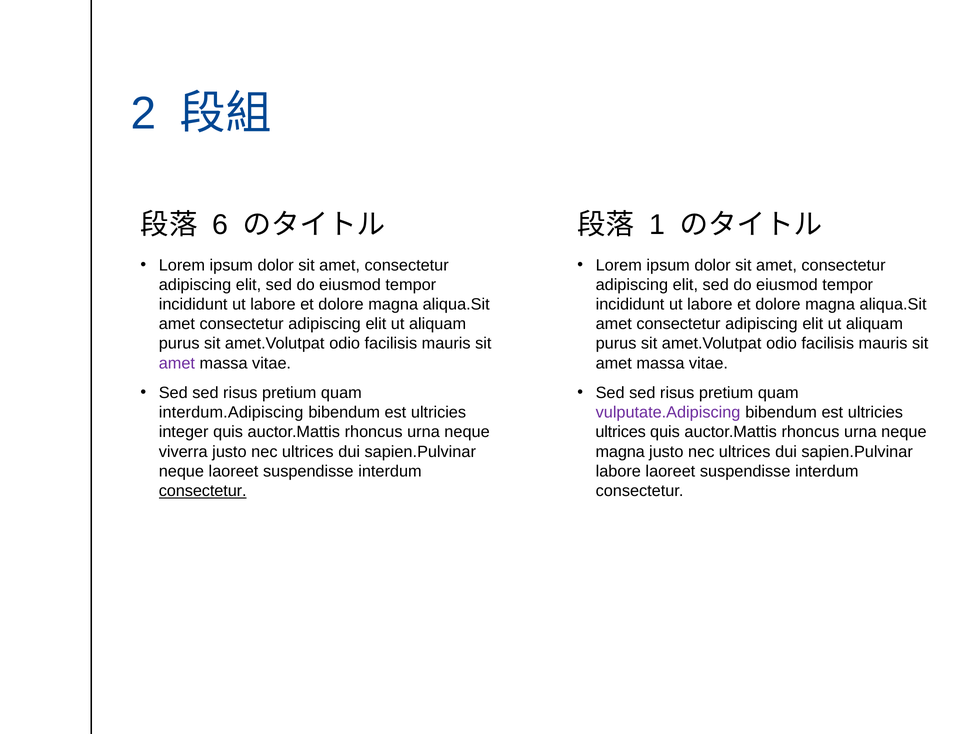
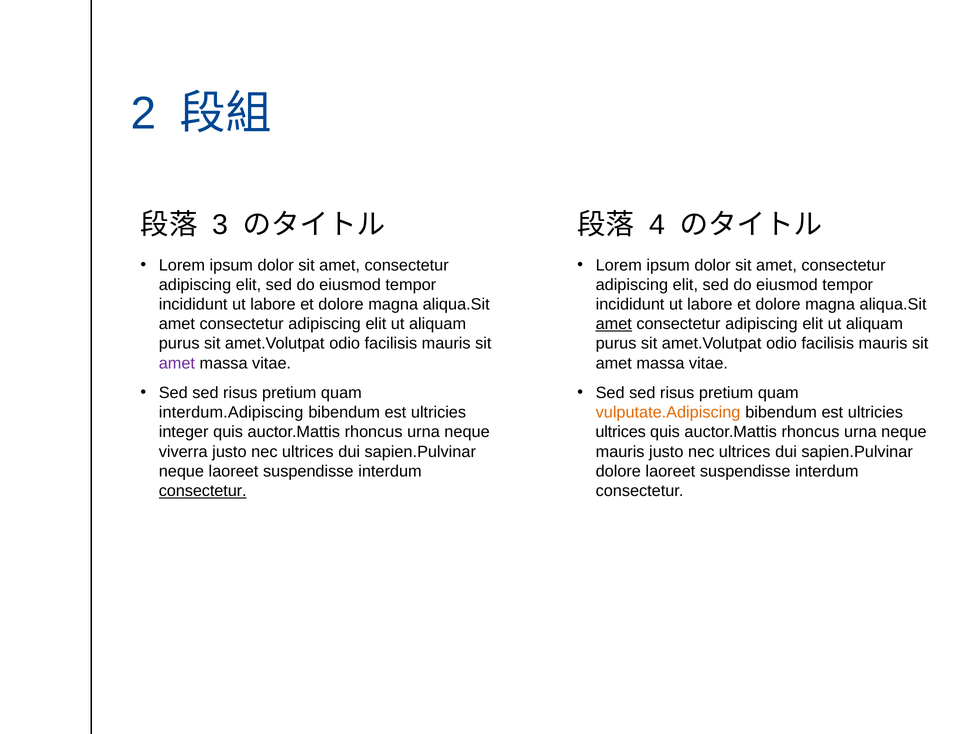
6: 6 -> 3
1: 1 -> 4
amet at (614, 324) underline: none -> present
vulputate.Adipiscing colour: purple -> orange
magna at (620, 452): magna -> mauris
labore at (618, 471): labore -> dolore
